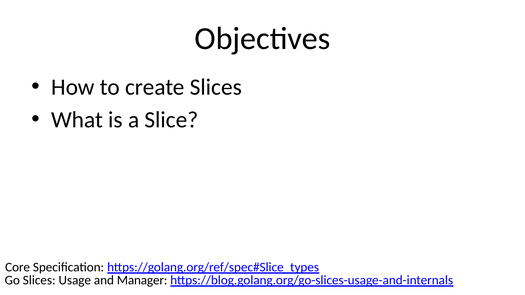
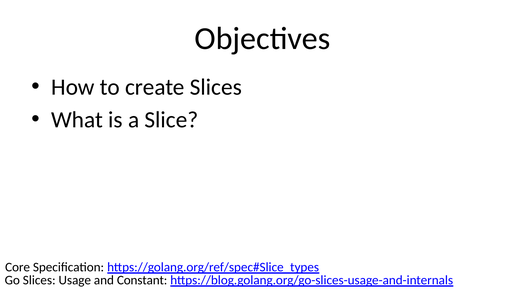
Manager: Manager -> Constant
